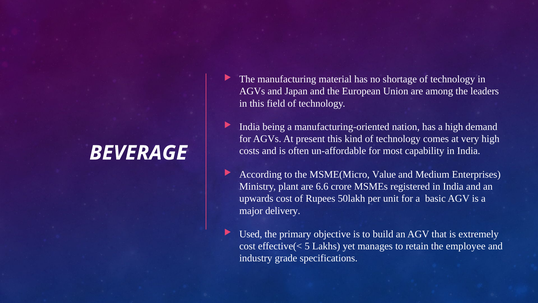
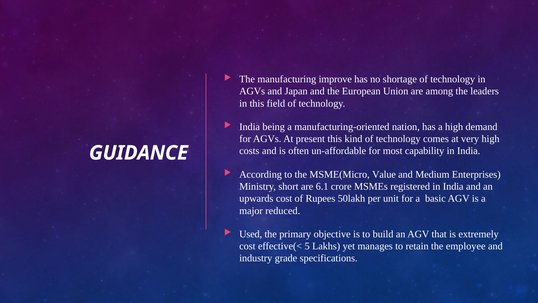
material: material -> improve
BEVERAGE: BEVERAGE -> GUIDANCE
plant: plant -> short
6.6: 6.6 -> 6.1
delivery: delivery -> reduced
